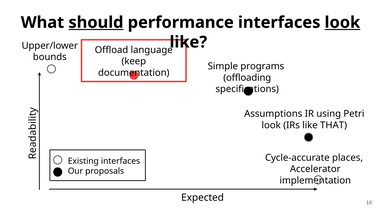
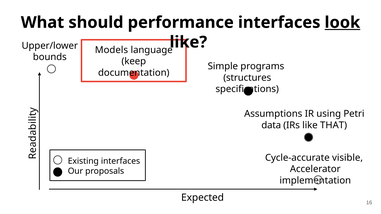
should underline: present -> none
Offload: Offload -> Models
offloading: offloading -> structures
look at (271, 125): look -> data
places: places -> visible
